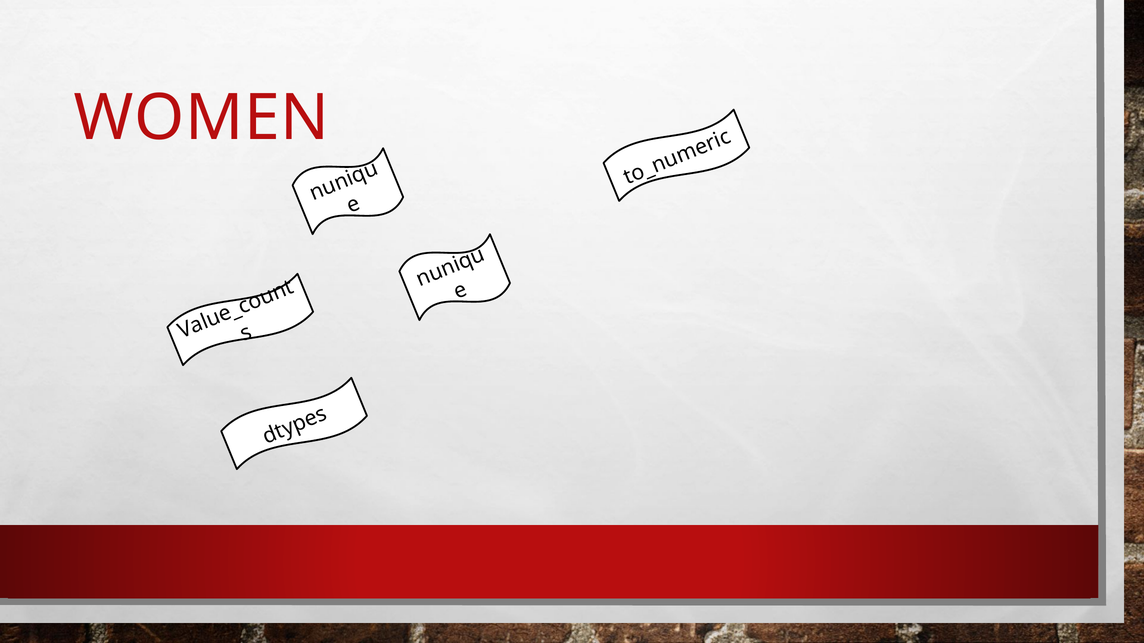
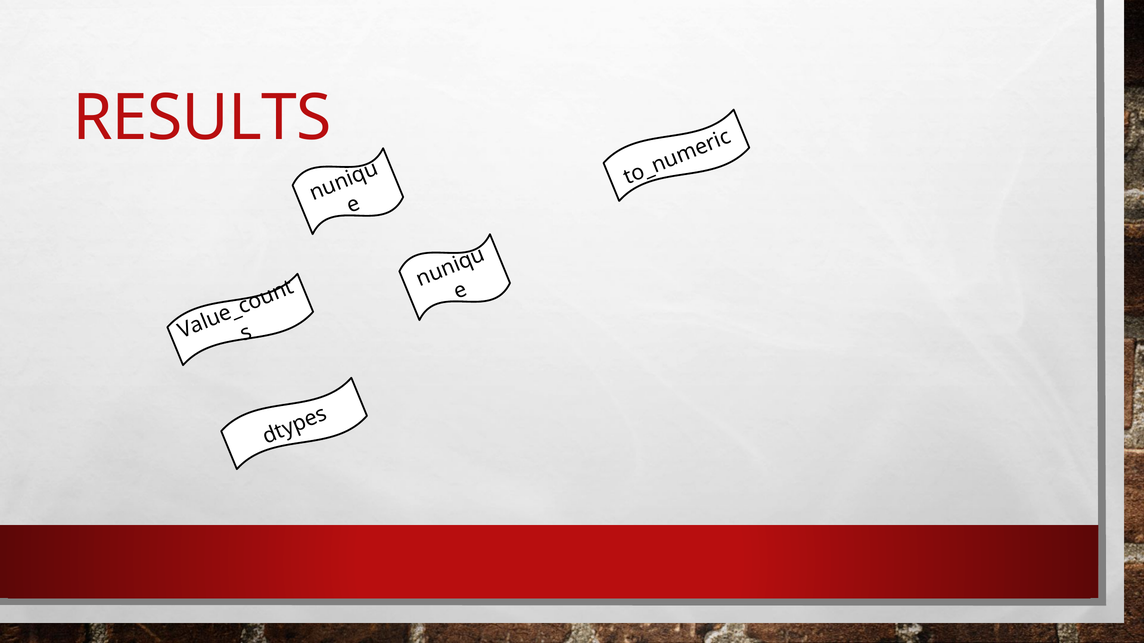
WOMEN: WOMEN -> RESULTS
